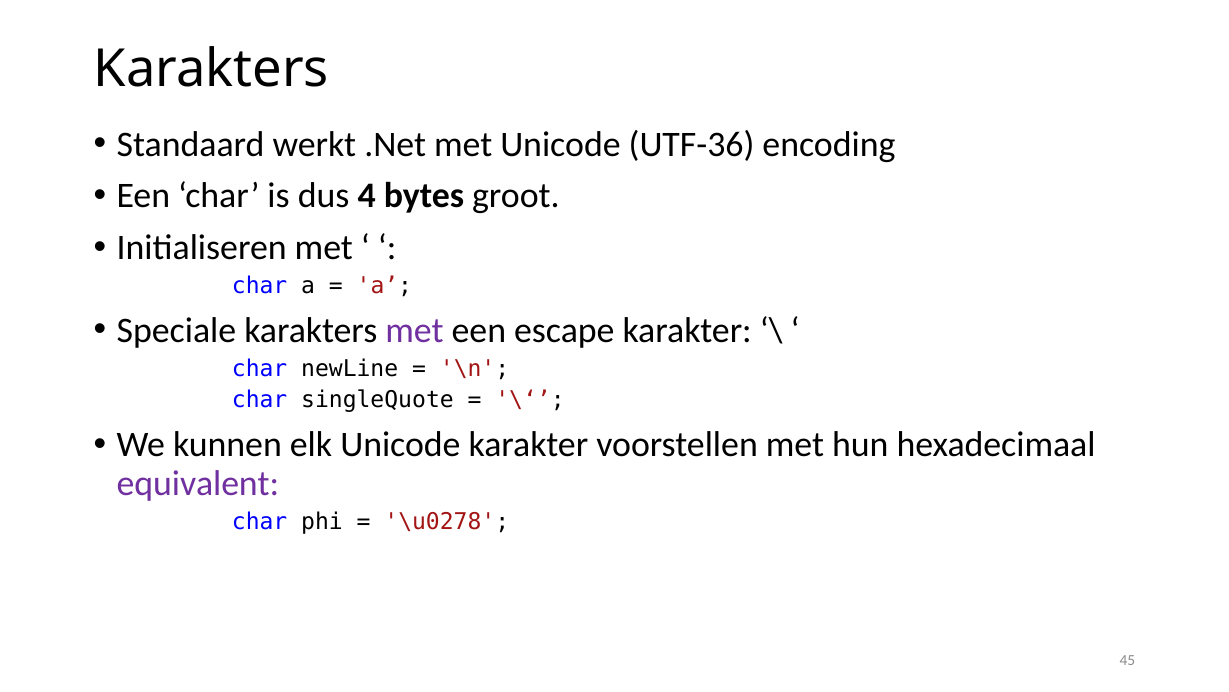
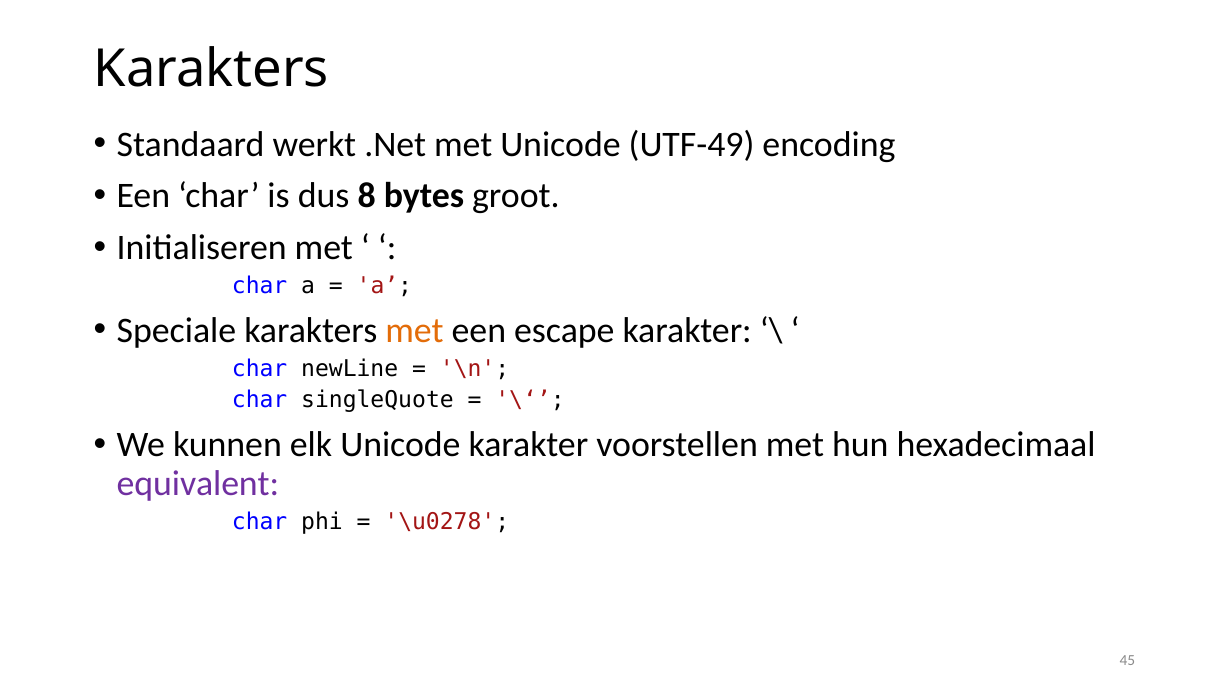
UTF-36: UTF-36 -> UTF-49
4: 4 -> 8
met at (415, 330) colour: purple -> orange
